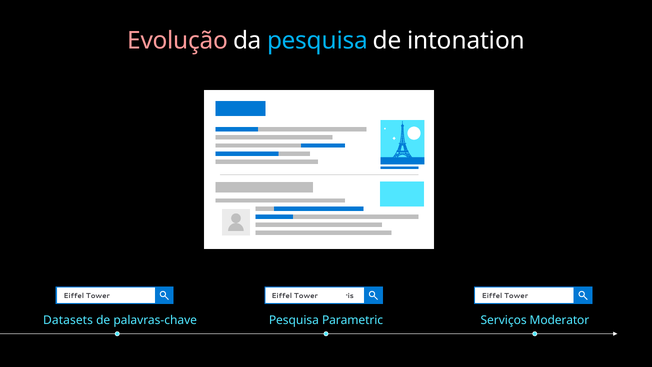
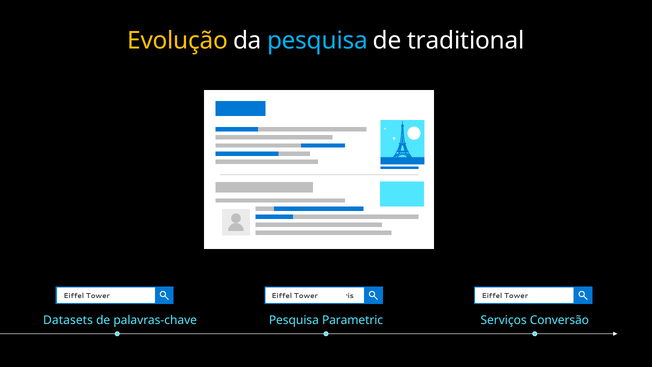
Evolução colour: pink -> yellow
intonation: intonation -> traditional
Moderator: Moderator -> Conversão
